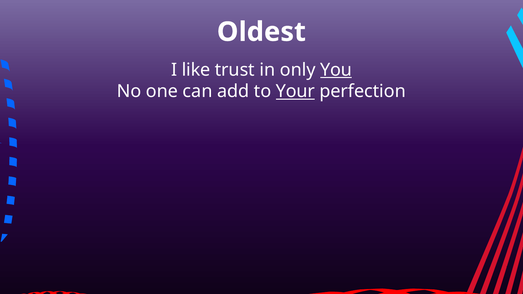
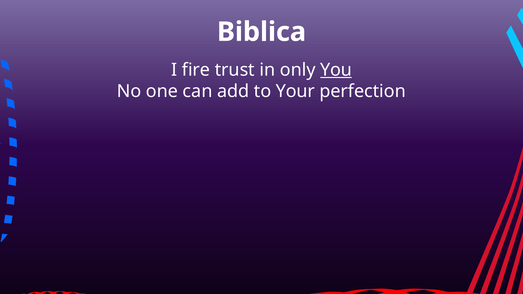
Oldest: Oldest -> Biblica
like: like -> fire
Your underline: present -> none
